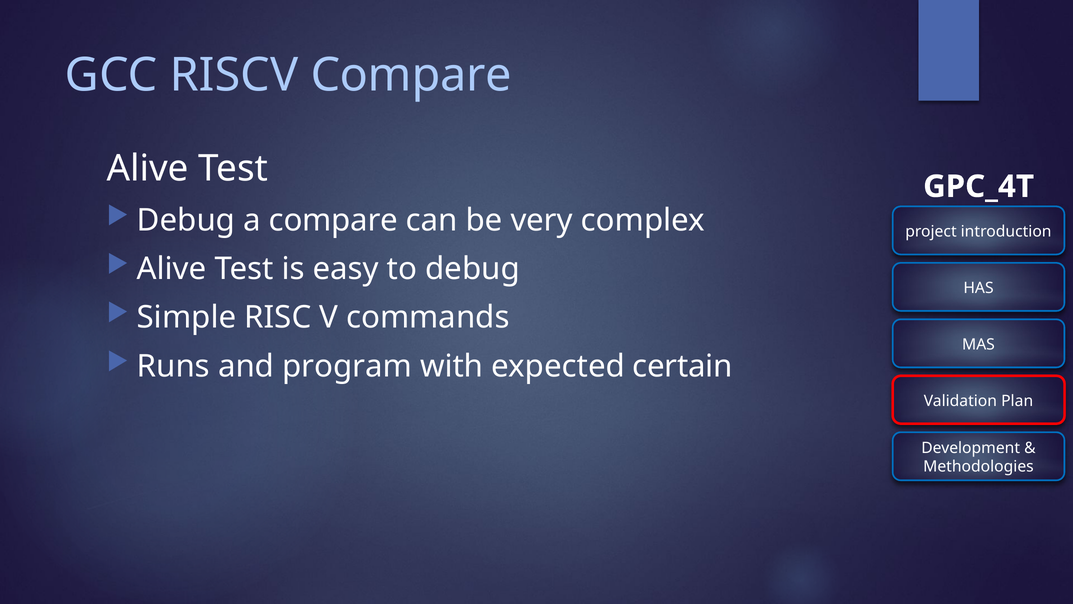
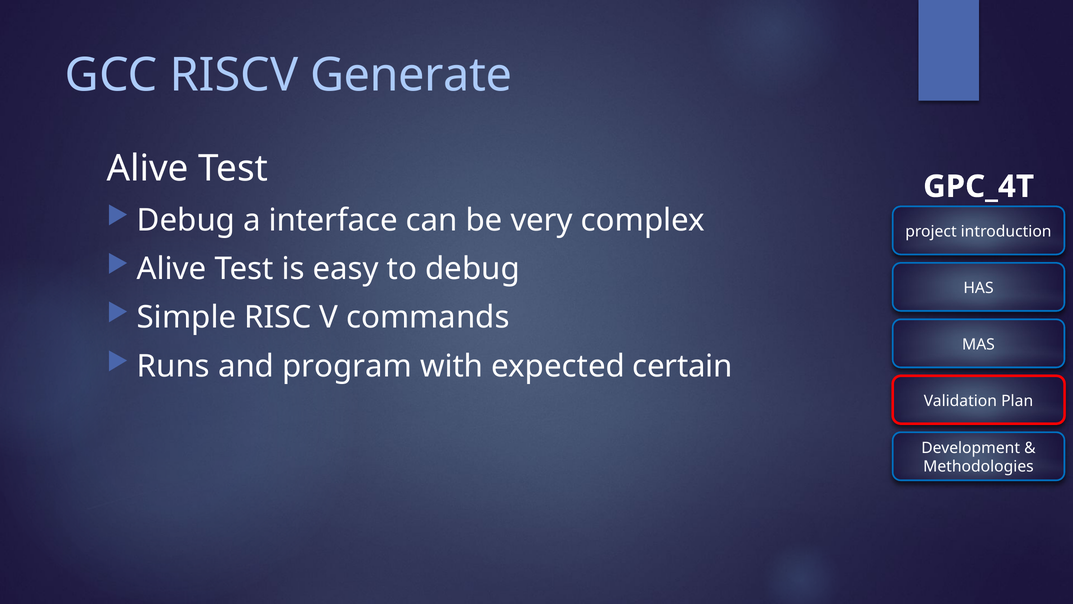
RISCV Compare: Compare -> Generate
a compare: compare -> interface
